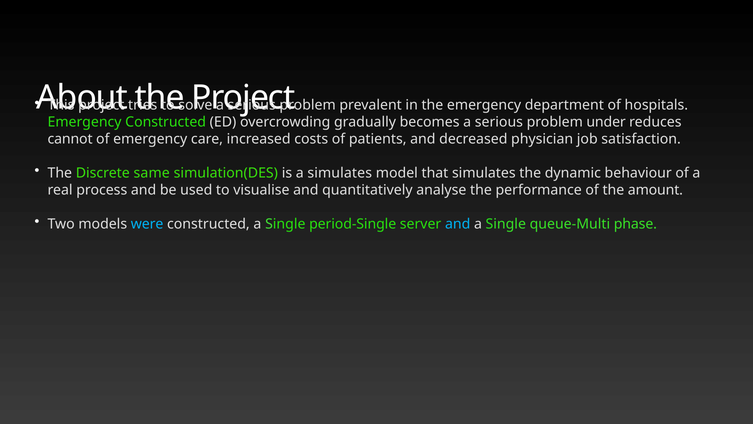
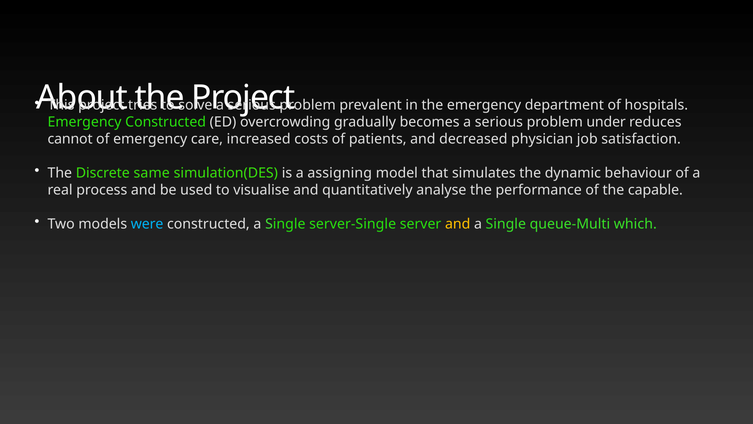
a simulates: simulates -> assigning
amount: amount -> capable
period-Single: period-Single -> server-Single
and at (458, 224) colour: light blue -> yellow
phase: phase -> which
